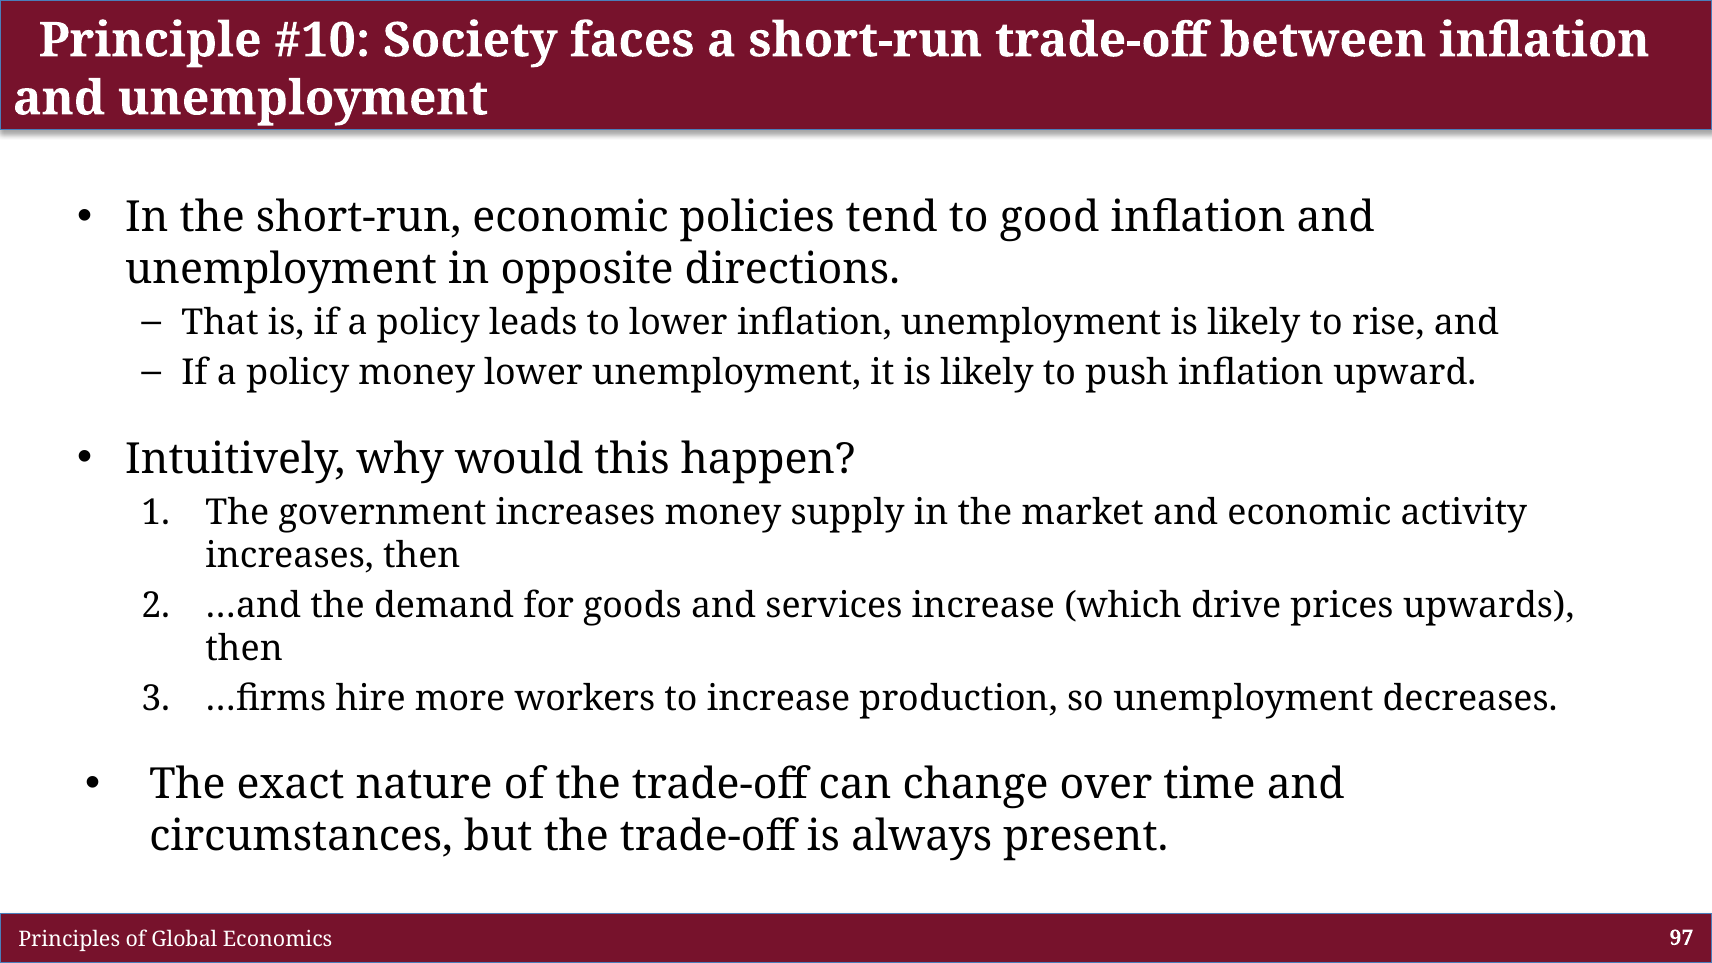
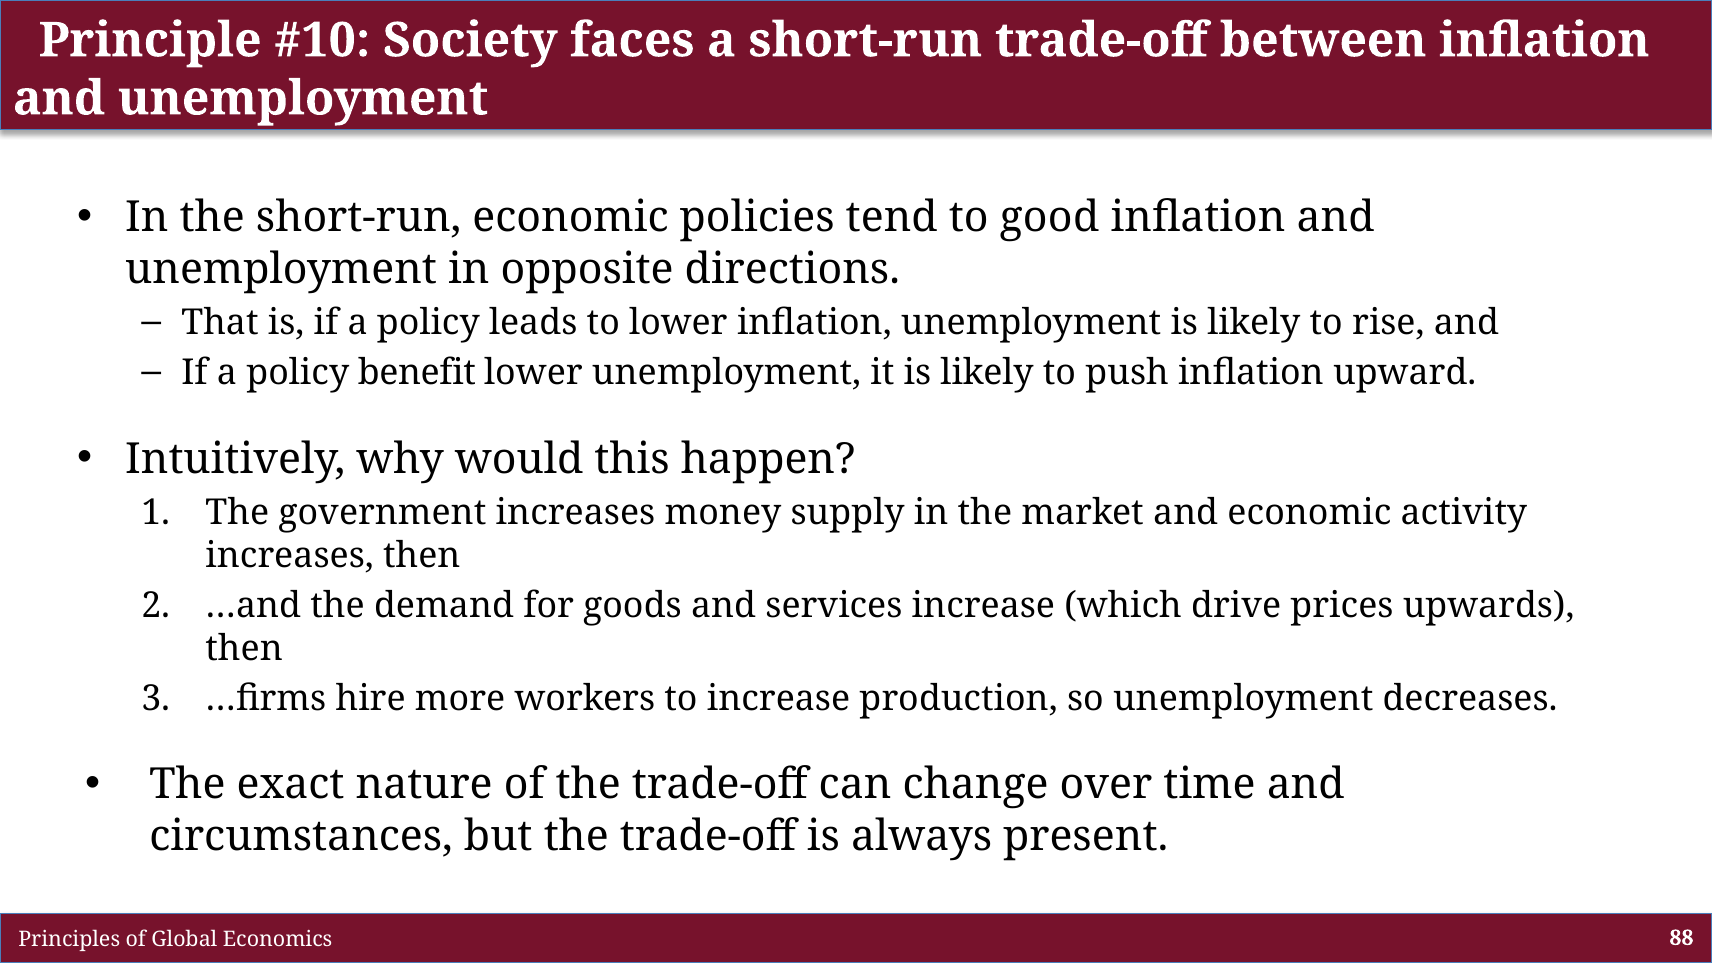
policy money: money -> benefit
97: 97 -> 88
